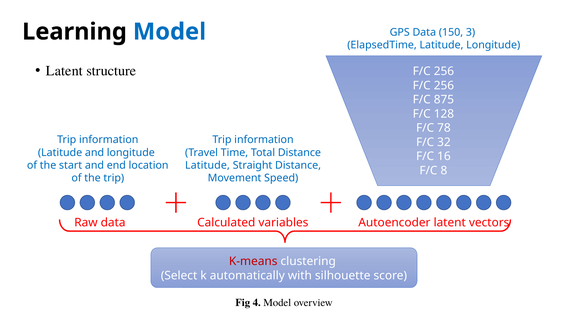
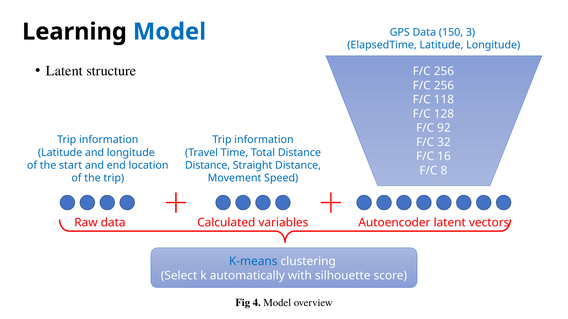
875: 875 -> 118
78: 78 -> 92
Latitude at (207, 166): Latitude -> Distance
K-means colour: red -> blue
